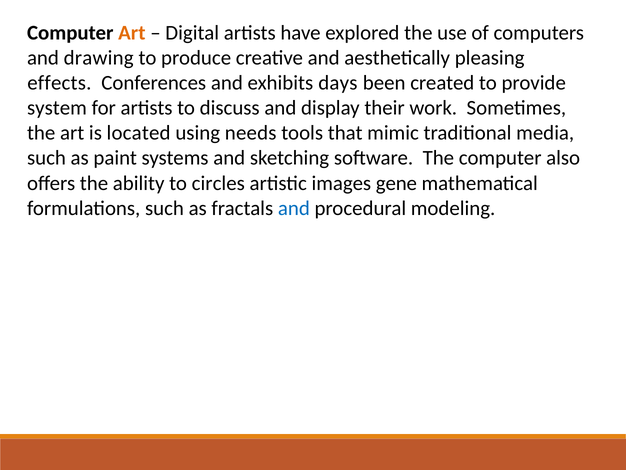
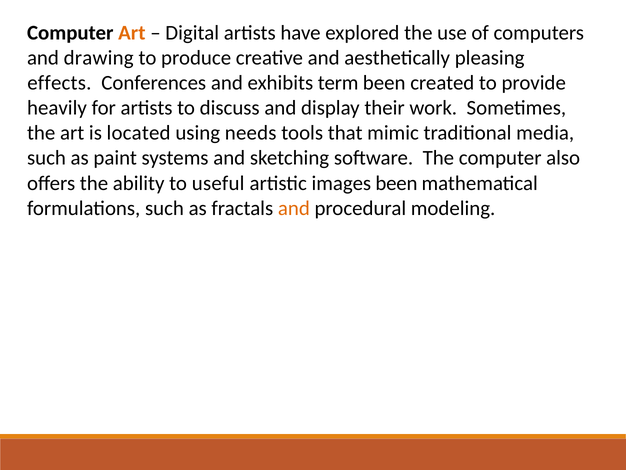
days: days -> term
system: system -> heavily
circles: circles -> useful
images gene: gene -> been
and at (294, 208) colour: blue -> orange
